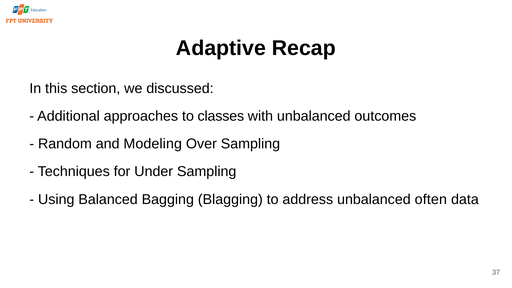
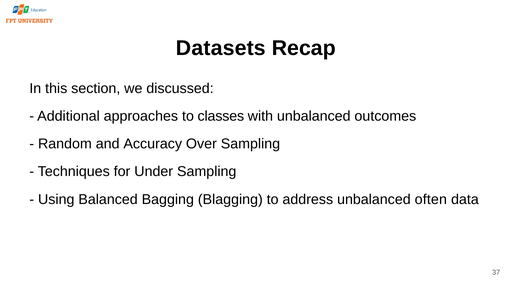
Adaptive: Adaptive -> Datasets
Modeling: Modeling -> Accuracy
